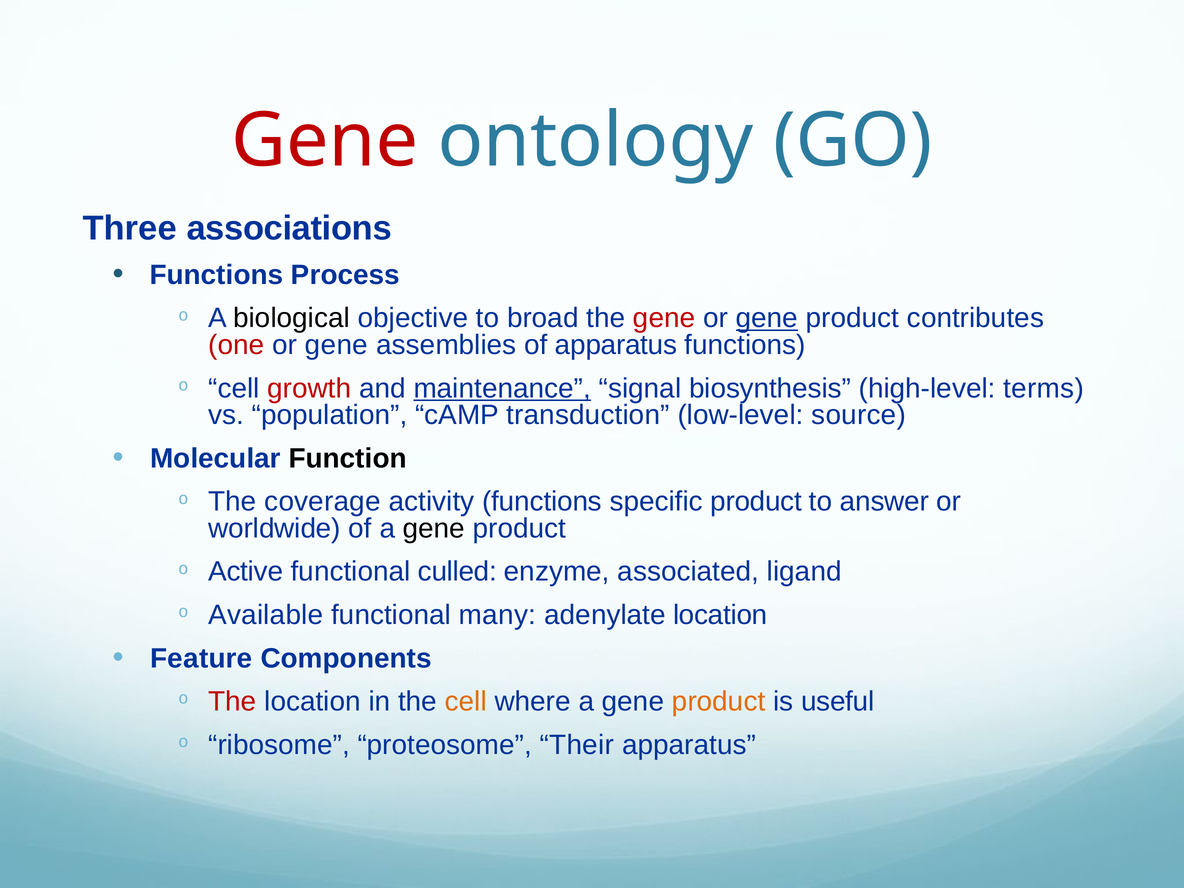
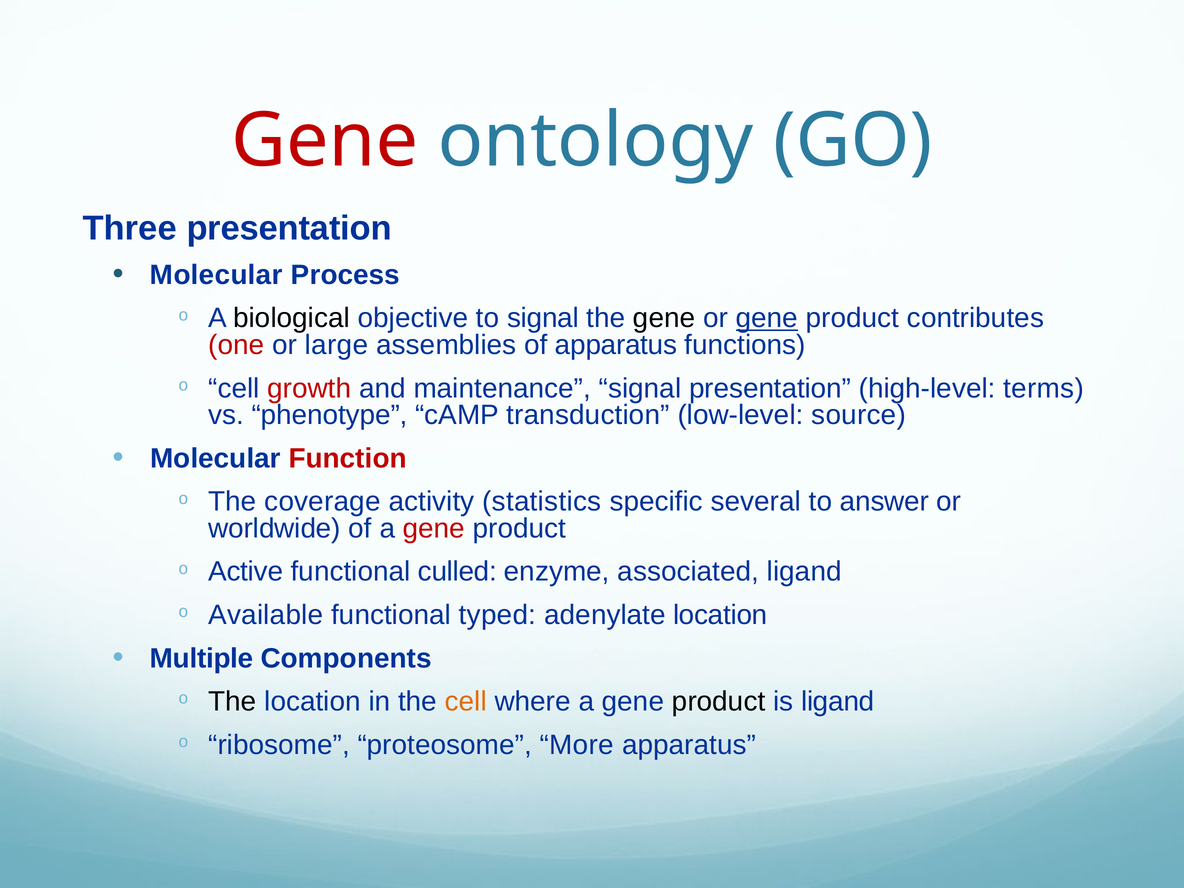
Three associations: associations -> presentation
Functions at (216, 275): Functions -> Molecular
to broad: broad -> signal
gene at (664, 318) colour: red -> black
gene at (337, 345): gene -> large
maintenance underline: present -> none
signal biosynthesis: biosynthesis -> presentation
population: population -> phenotype
Function colour: black -> red
activity functions: functions -> statistics
specific product: product -> several
gene at (434, 529) colour: black -> red
many: many -> typed
Feature: Feature -> Multiple
The at (232, 702) colour: red -> black
product at (719, 702) colour: orange -> black
is useful: useful -> ligand
Their: Their -> More
